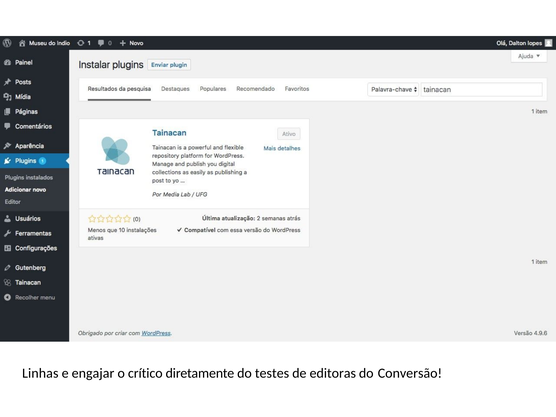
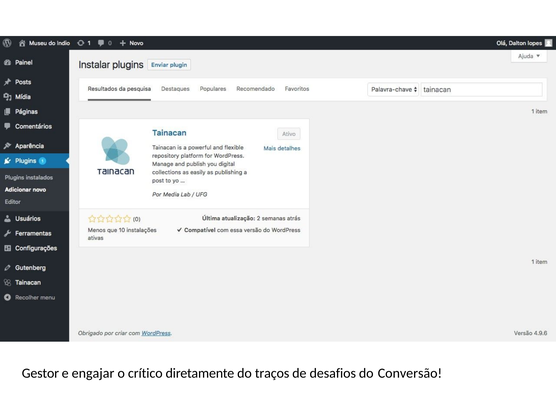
Linhas: Linhas -> Gestor
testes: testes -> traços
editoras: editoras -> desafios
